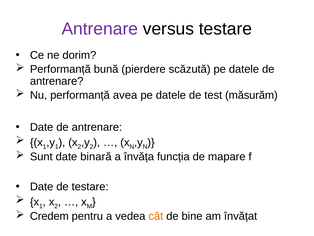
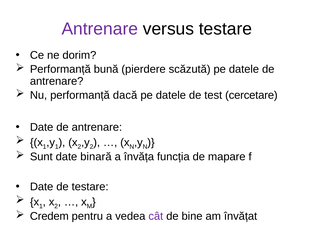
avea: avea -> dacă
măsurăm: măsurăm -> cercetare
cât colour: orange -> purple
